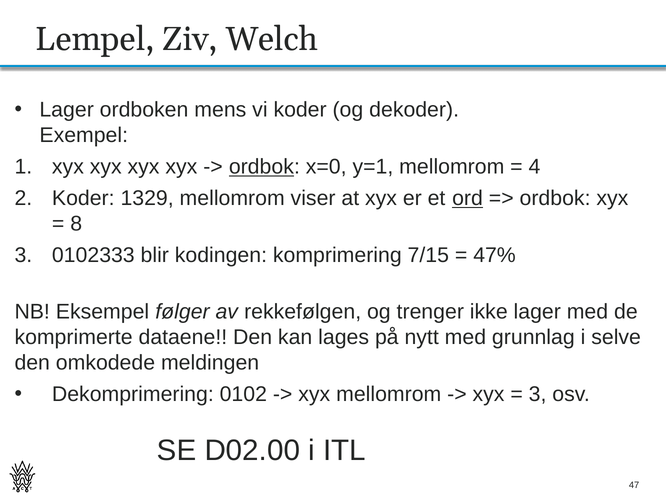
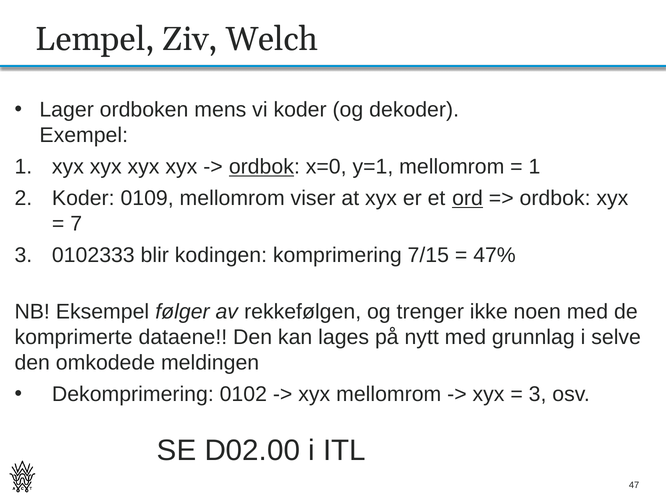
4 at (535, 167): 4 -> 1
1329: 1329 -> 0109
8: 8 -> 7
ikke lager: lager -> noen
